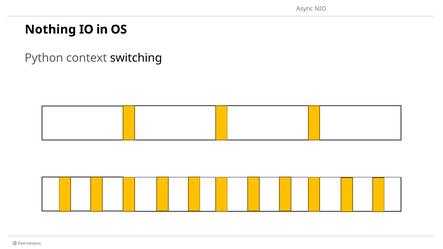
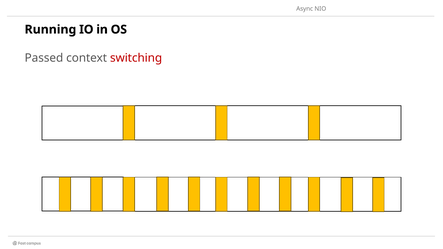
Nothing: Nothing -> Running
Python: Python -> Passed
switching colour: black -> red
